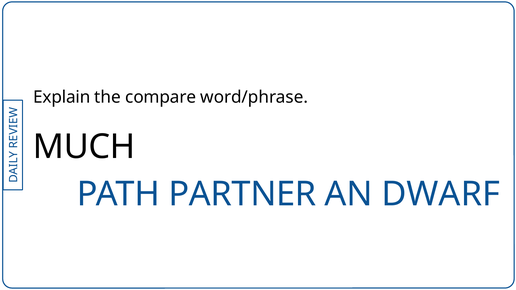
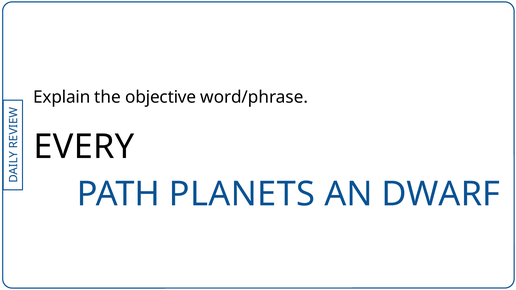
compare: compare -> objective
MUCH: MUCH -> EVERY
PARTNER: PARTNER -> PLANETS
